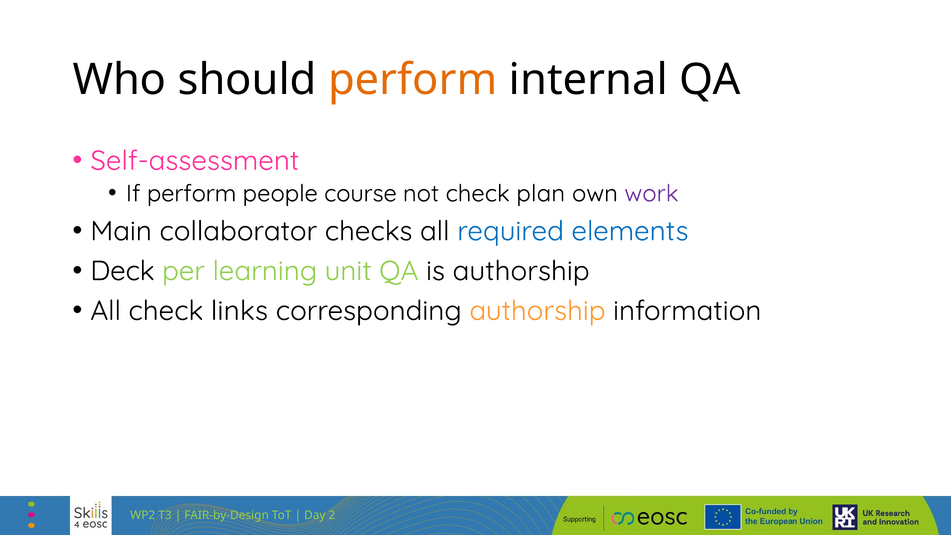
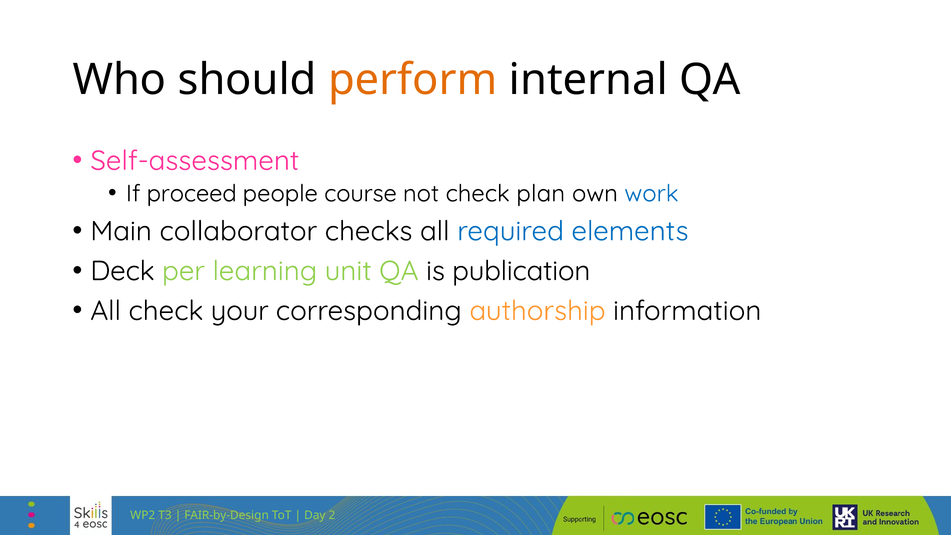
If perform: perform -> proceed
work colour: purple -> blue
is authorship: authorship -> publication
links: links -> your
